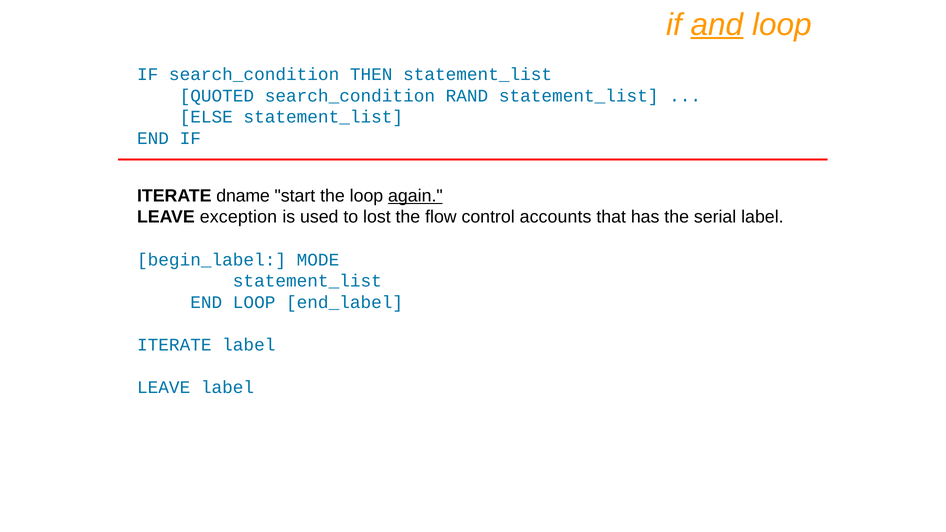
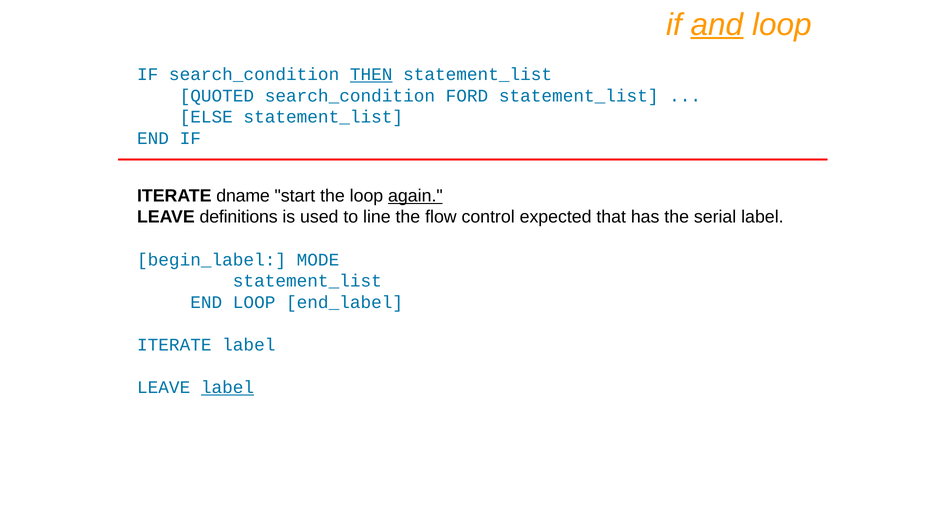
THEN underline: none -> present
RAND: RAND -> FORD
exception: exception -> definitions
lost: lost -> line
accounts: accounts -> expected
label at (228, 387) underline: none -> present
